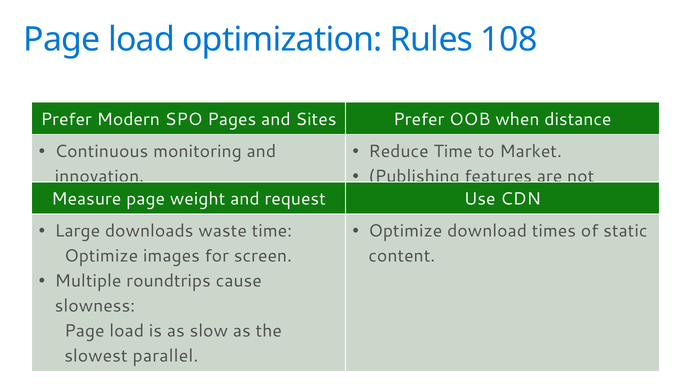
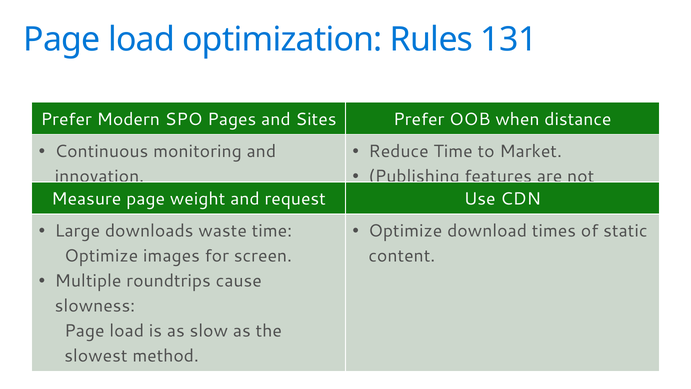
108: 108 -> 131
parallel: parallel -> method
